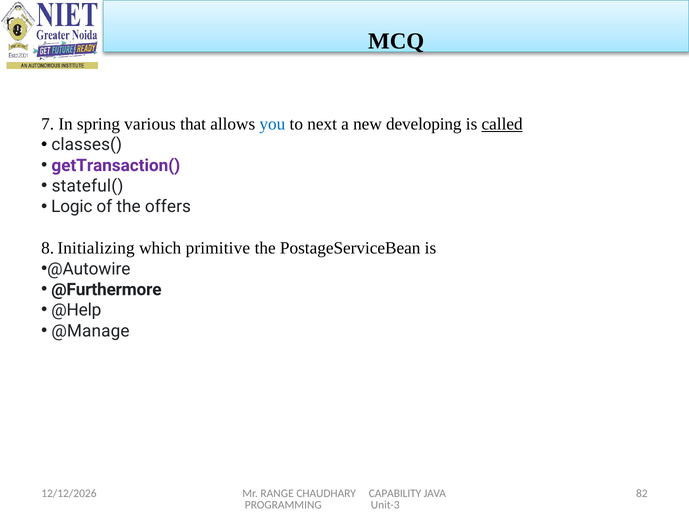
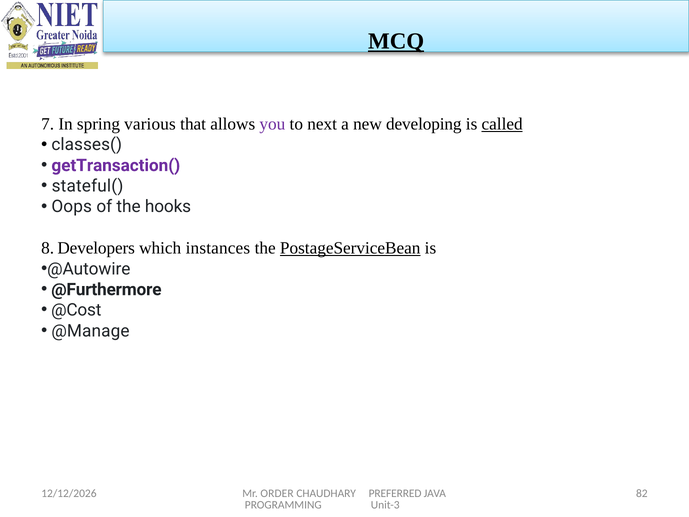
MCQ underline: none -> present
you colour: blue -> purple
Logic: Logic -> Oops
offers: offers -> hooks
Initializing: Initializing -> Developers
primitive: primitive -> instances
PostageServiceBean underline: none -> present
@Help: @Help -> @Cost
RANGE: RANGE -> ORDER
CAPABILITY: CAPABILITY -> PREFERRED
